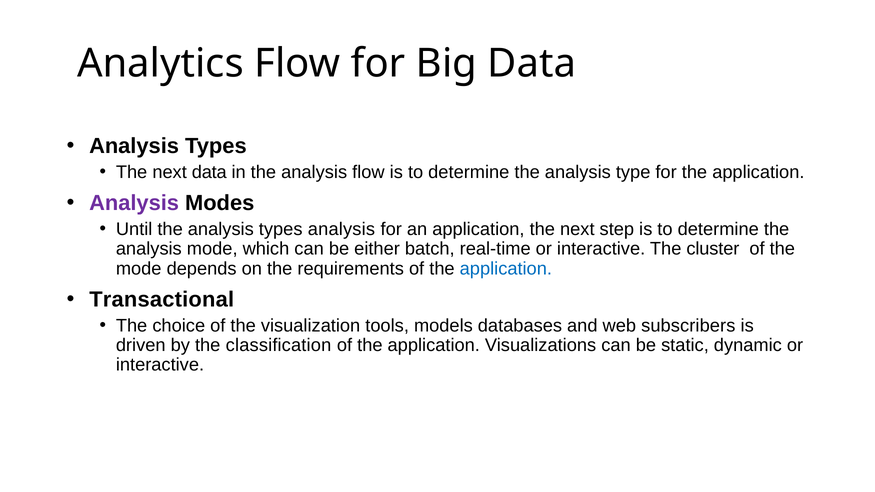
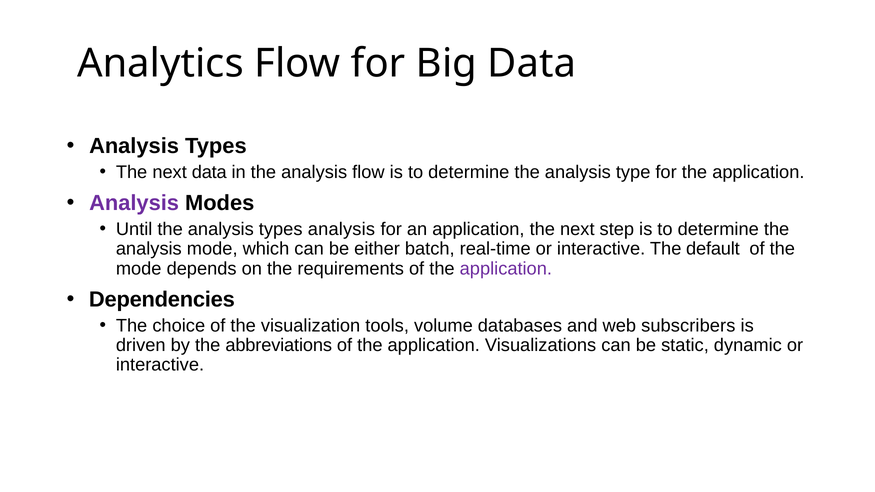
cluster: cluster -> default
application at (506, 269) colour: blue -> purple
Transactional: Transactional -> Dependencies
models: models -> volume
classiﬁcation: classiﬁcation -> abbreviations
